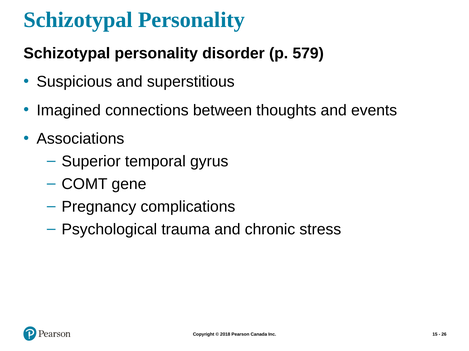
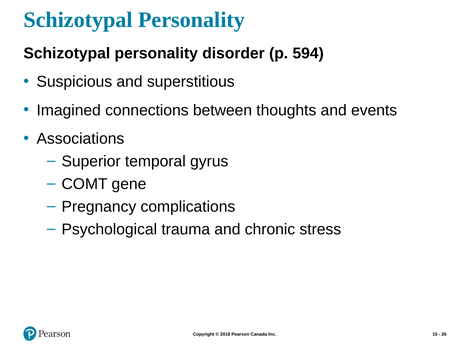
579: 579 -> 594
